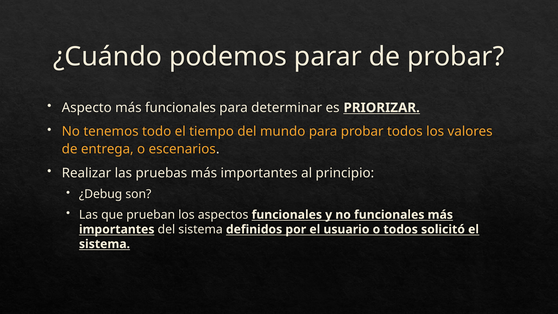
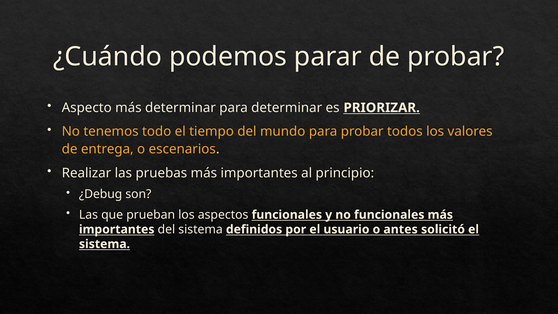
más funcionales: funcionales -> determinar
o todos: todos -> antes
